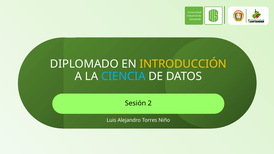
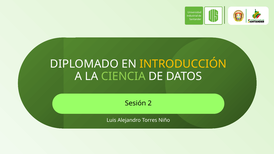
CIENCIA colour: light blue -> light green
